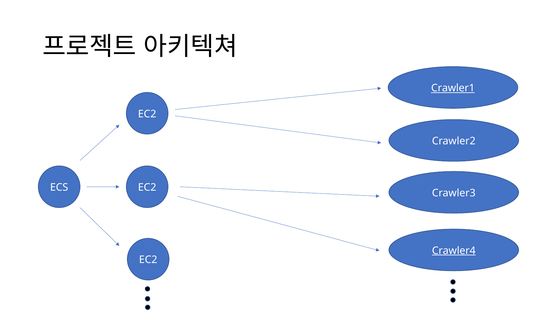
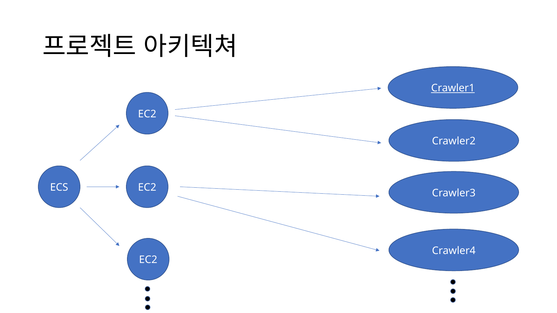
Crawler4 underline: present -> none
